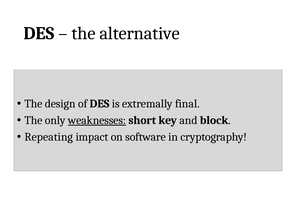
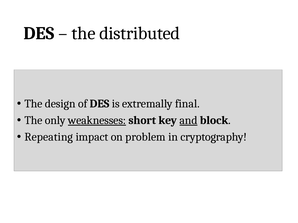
alternative: alternative -> distributed
and underline: none -> present
software: software -> problem
